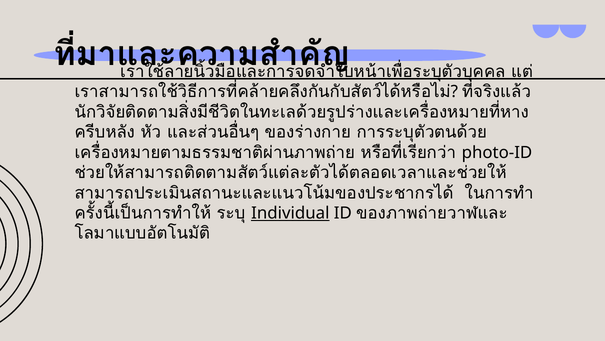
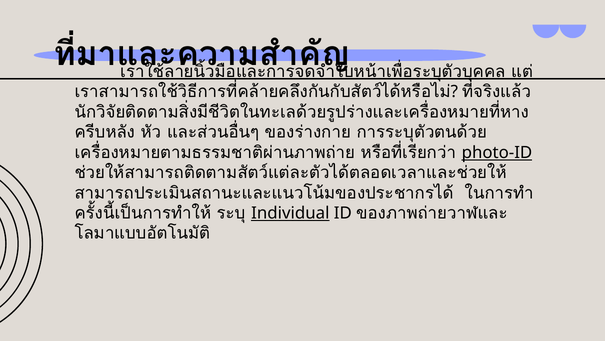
photo-ID underline: none -> present
